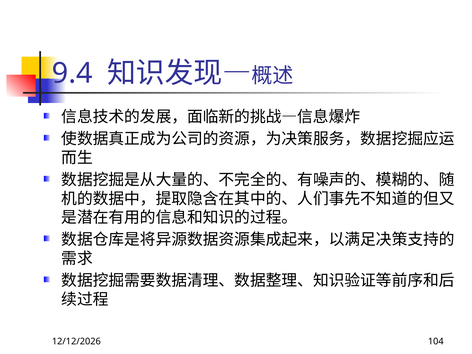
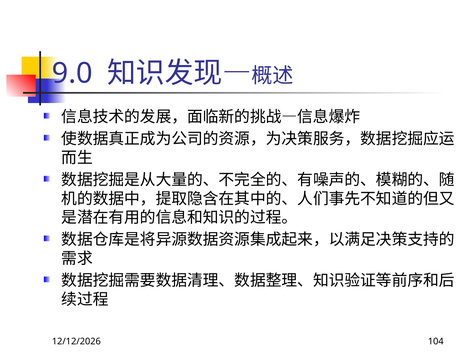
9.4: 9.4 -> 9.0
